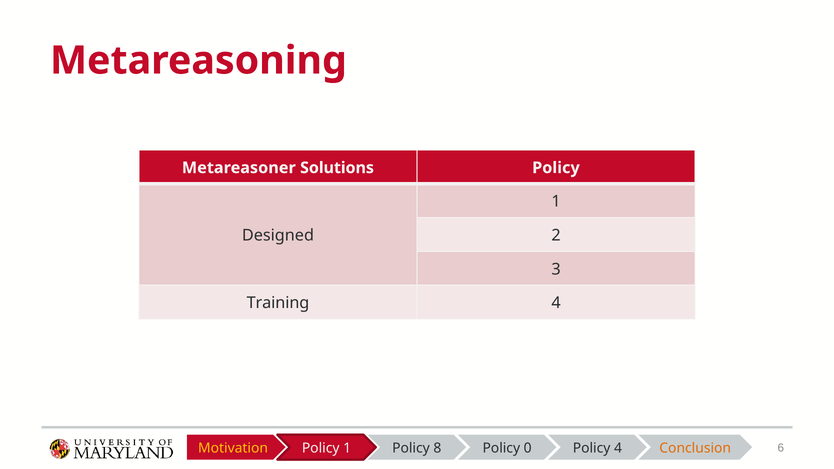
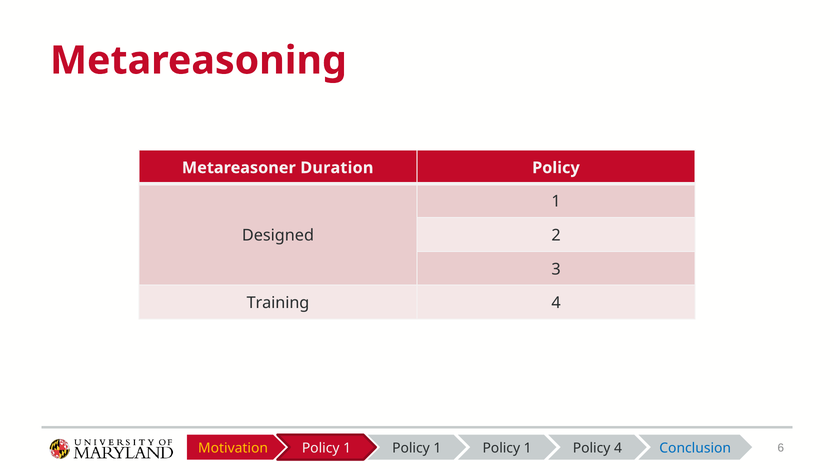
Solutions: Solutions -> Duration
8 at (437, 448): 8 -> 1
0 at (528, 448): 0 -> 1
Conclusion colour: orange -> blue
